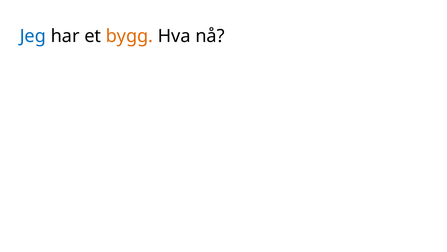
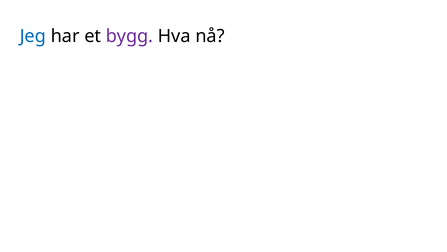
bygg colour: orange -> purple
